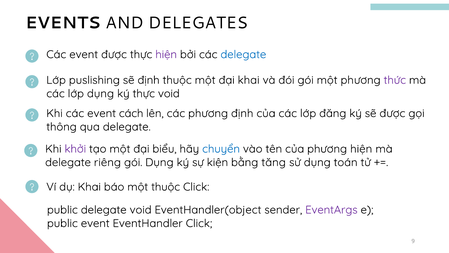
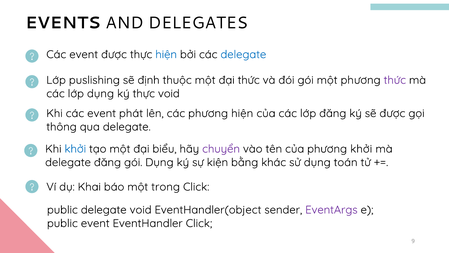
hiện at (166, 54) colour: purple -> blue
đại khai: khai -> thức
cách: cách -> phát
phương định: định -> hiện
khởi at (75, 149) colour: purple -> blue
chuyển colour: blue -> purple
phương hiện: hiện -> khởi
delegate riêng: riêng -> đăng
tăng: tăng -> khác
một thuộc: thuộc -> trong
